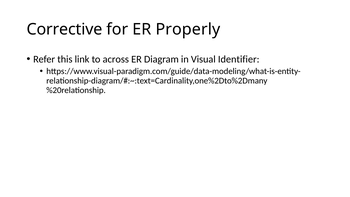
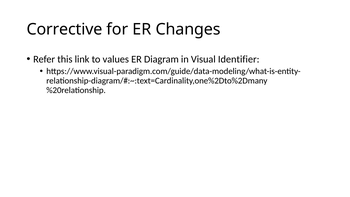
Properly: Properly -> Changes
across: across -> values
